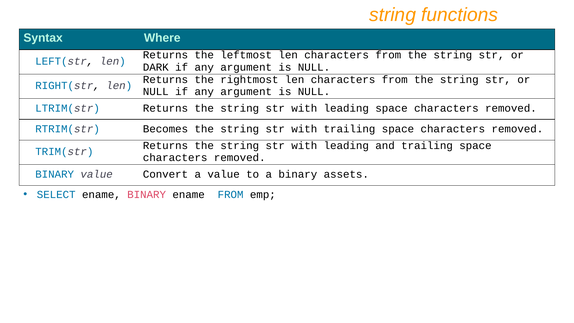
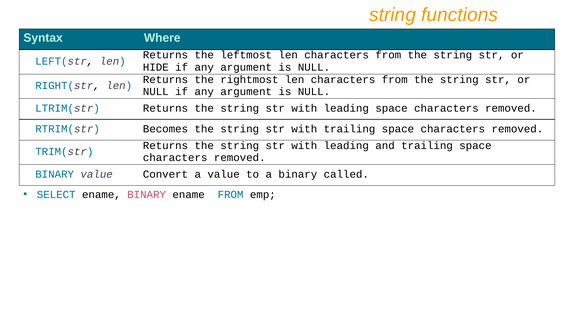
DARK: DARK -> HIDE
assets: assets -> called
